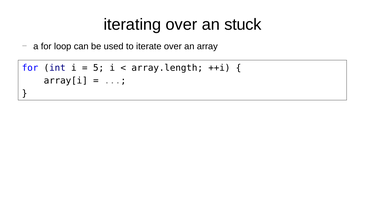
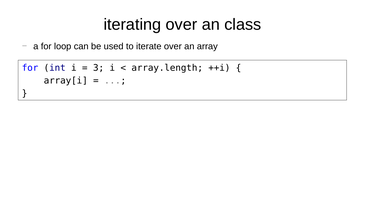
stuck: stuck -> class
5: 5 -> 3
